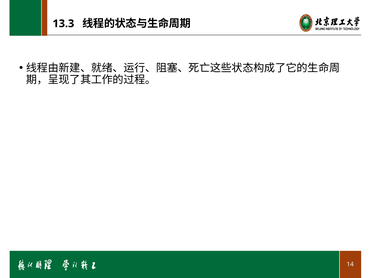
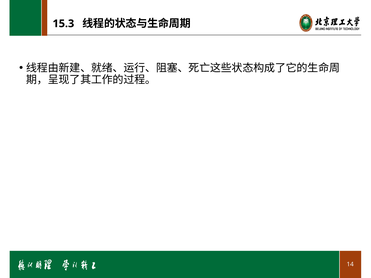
13.3: 13.3 -> 15.3
